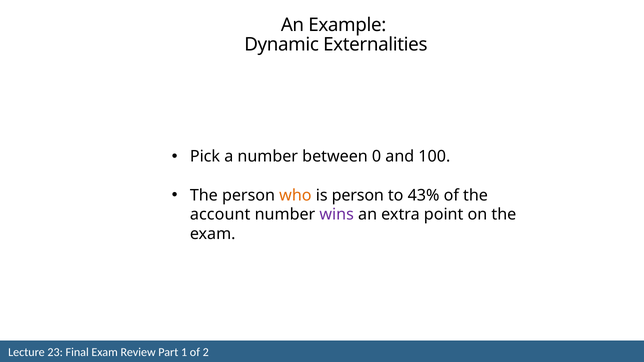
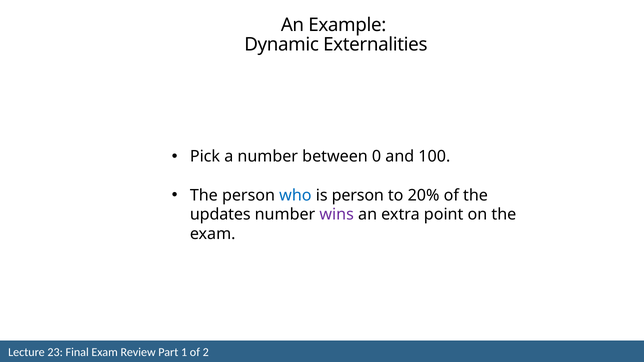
who colour: orange -> blue
43%: 43% -> 20%
account: account -> updates
